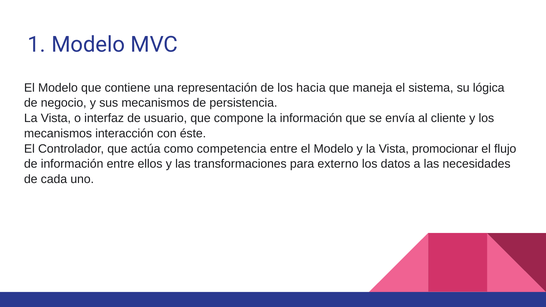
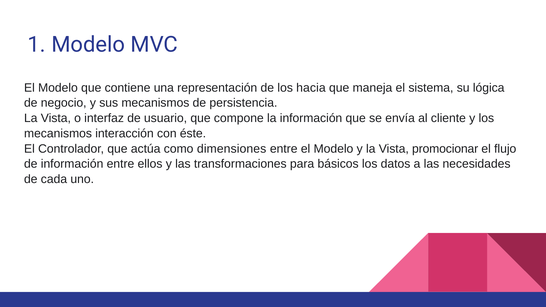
competencia: competencia -> dimensiones
externo: externo -> básicos
